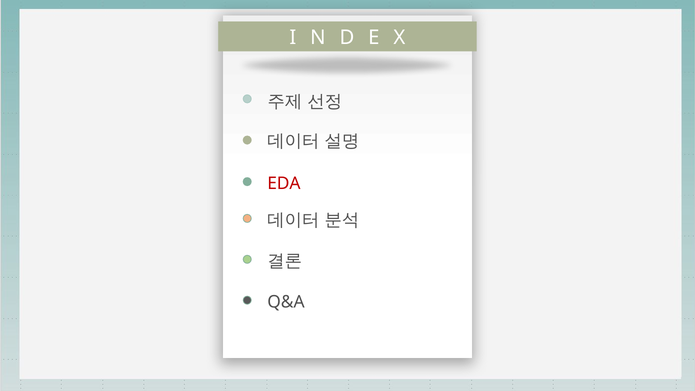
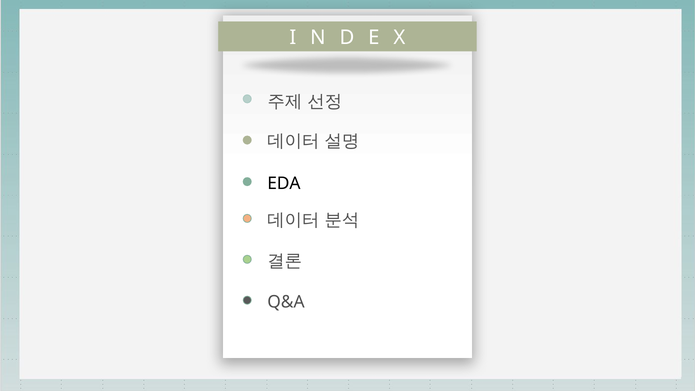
EDA colour: red -> black
